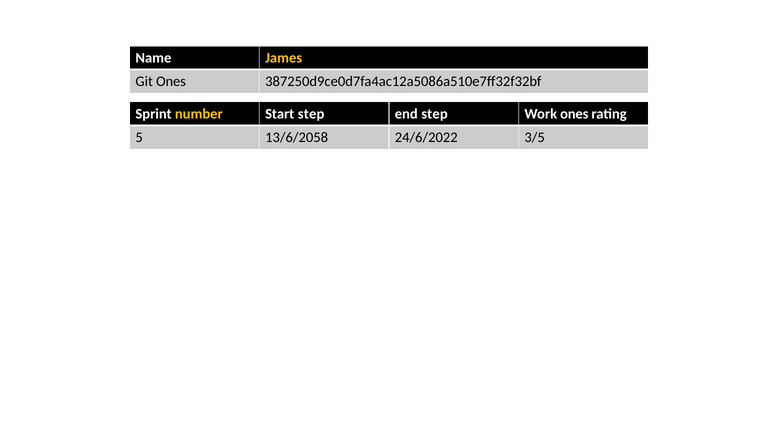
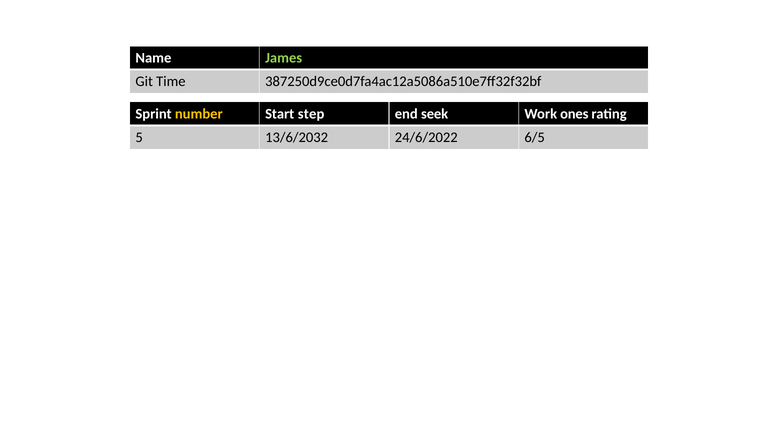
James colour: yellow -> light green
Git Ones: Ones -> Time
end step: step -> seek
13/6/2058: 13/6/2058 -> 13/6/2032
3/5: 3/5 -> 6/5
